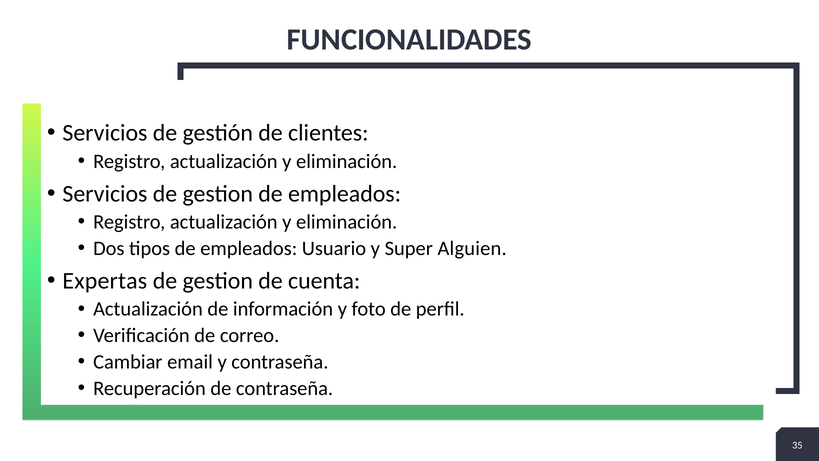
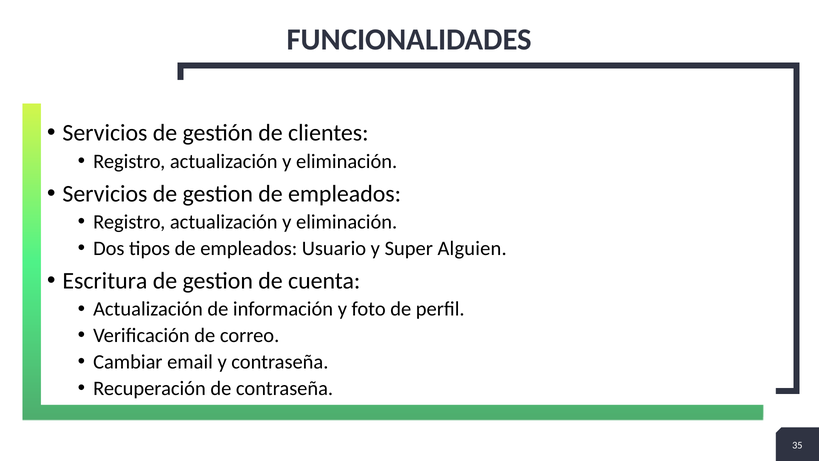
Expertas: Expertas -> Escritura
